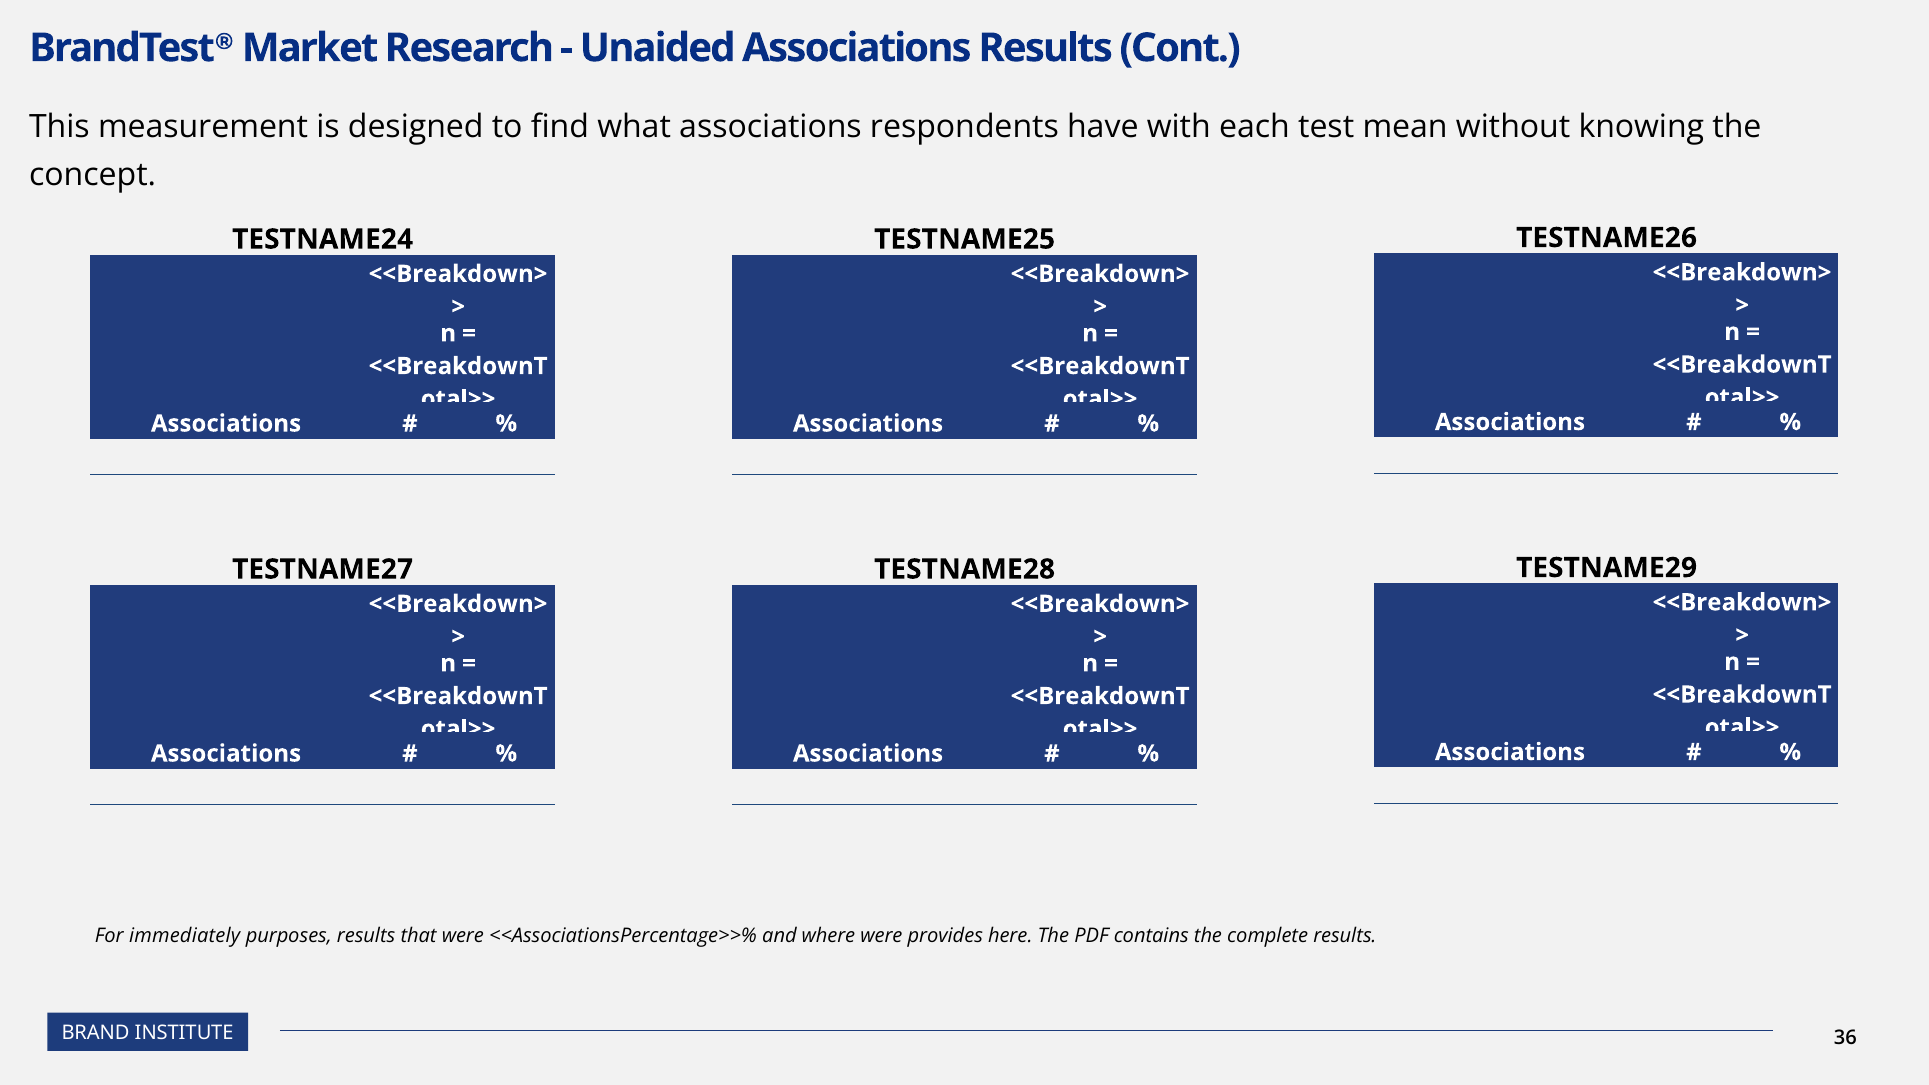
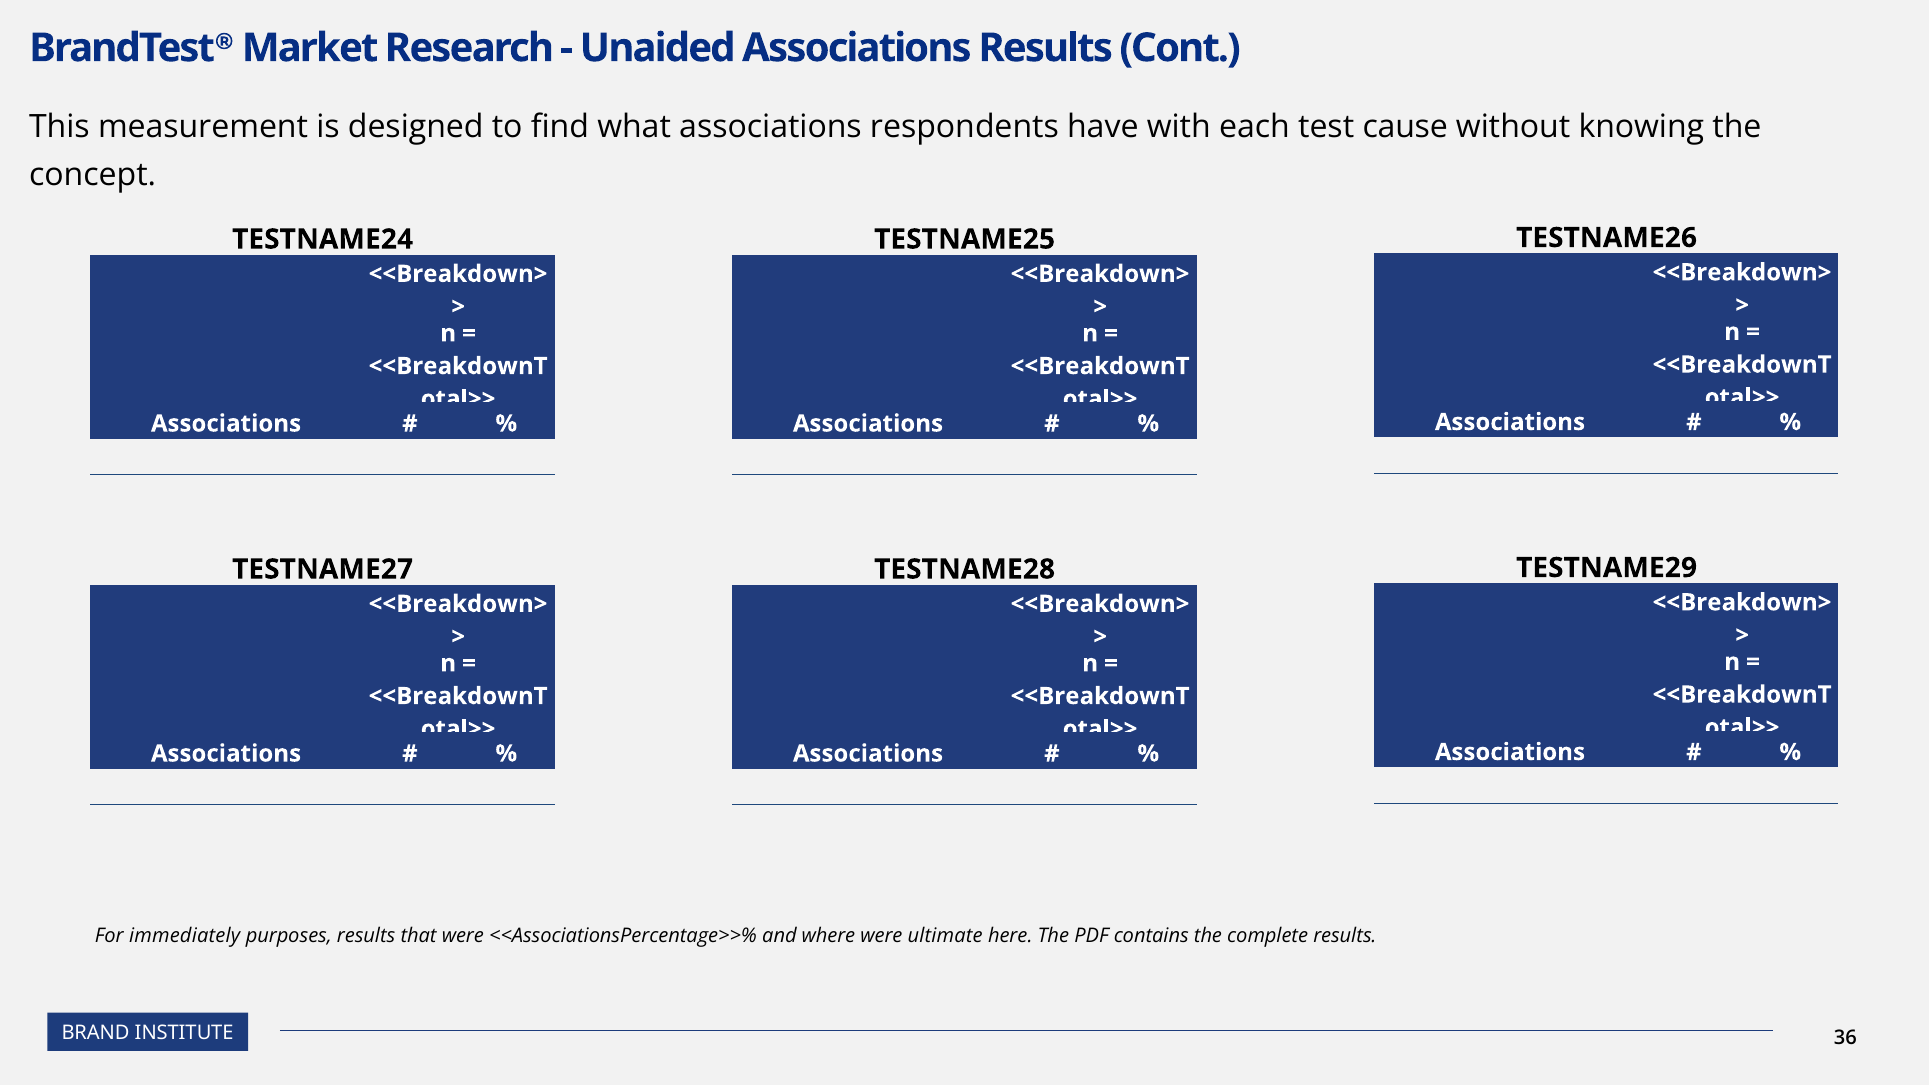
mean: mean -> cause
provides: provides -> ultimate
